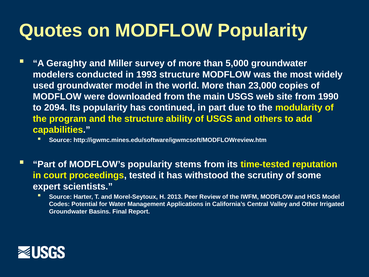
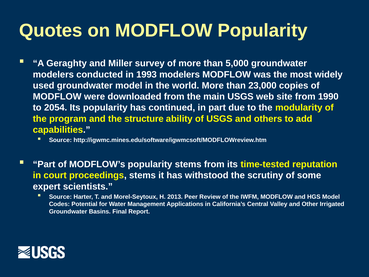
1993 structure: structure -> modelers
2094: 2094 -> 2054
proceedings tested: tested -> stems
